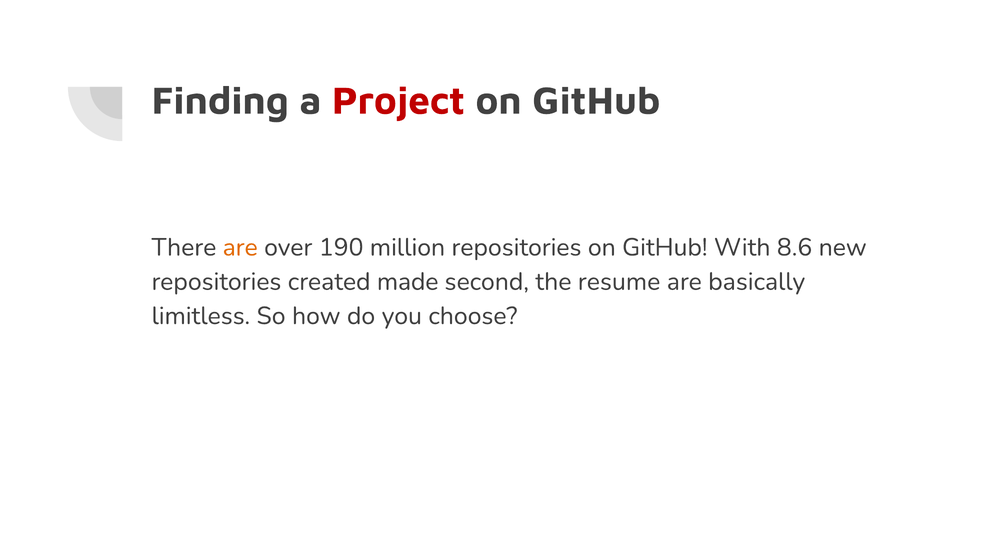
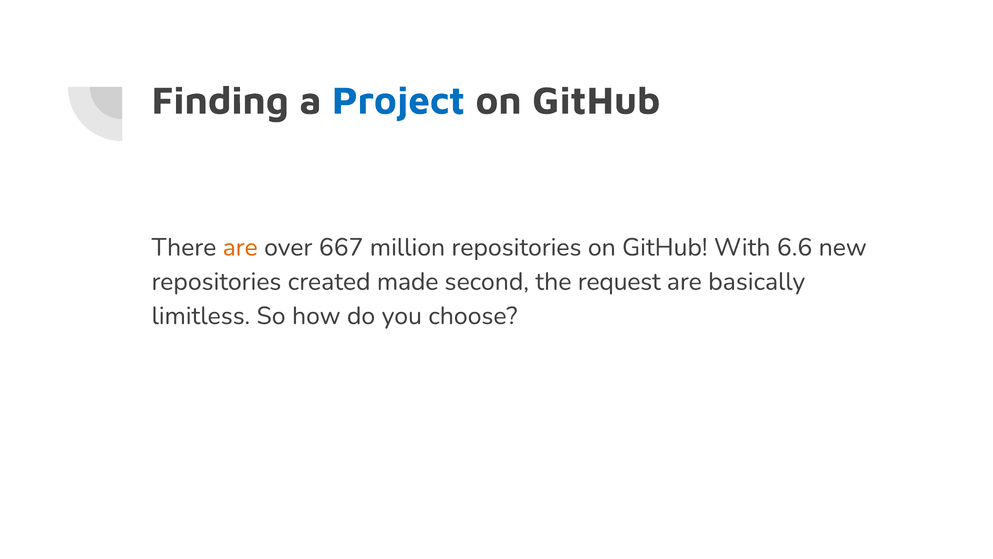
Project colour: red -> blue
190: 190 -> 667
8.6: 8.6 -> 6.6
resume: resume -> request
